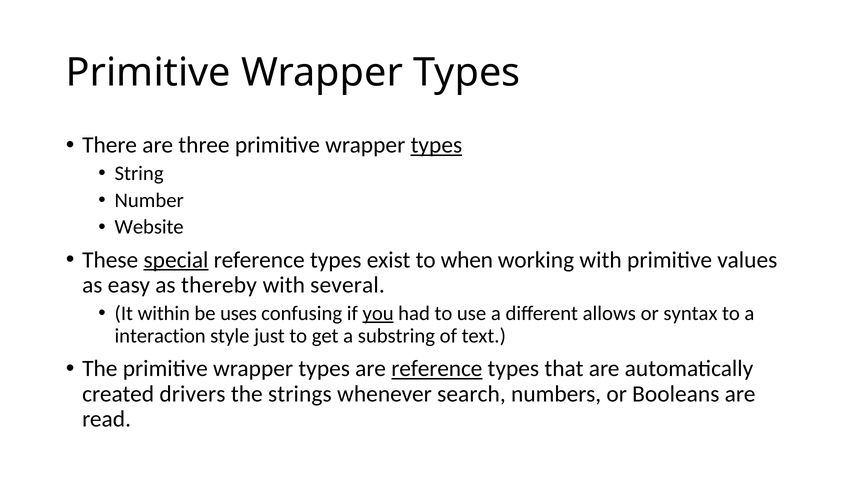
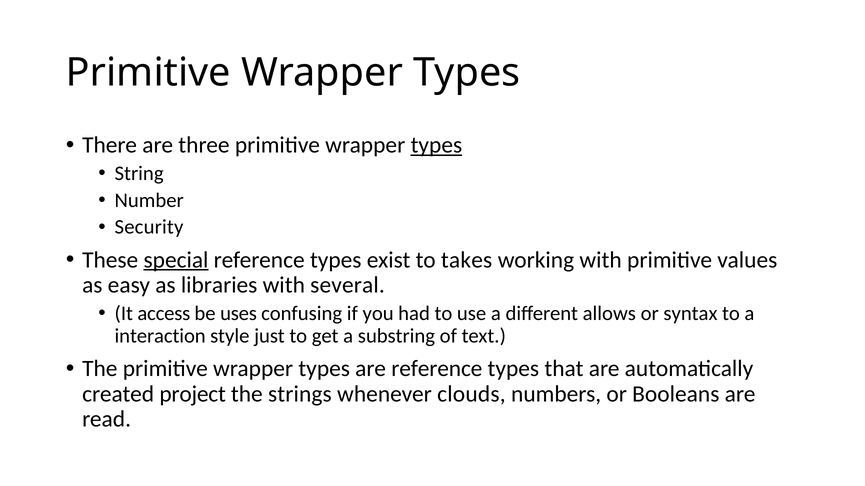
Website: Website -> Security
when: when -> takes
thereby: thereby -> libraries
within: within -> access
you underline: present -> none
reference at (437, 369) underline: present -> none
drivers: drivers -> project
search: search -> clouds
